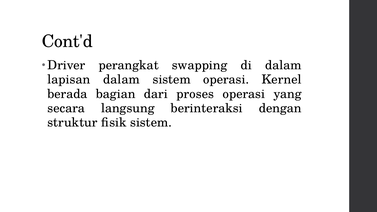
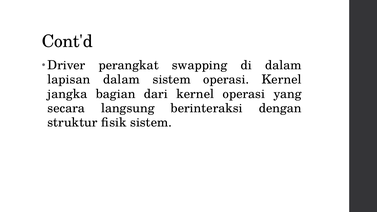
berada: berada -> jangka
dari proses: proses -> kernel
